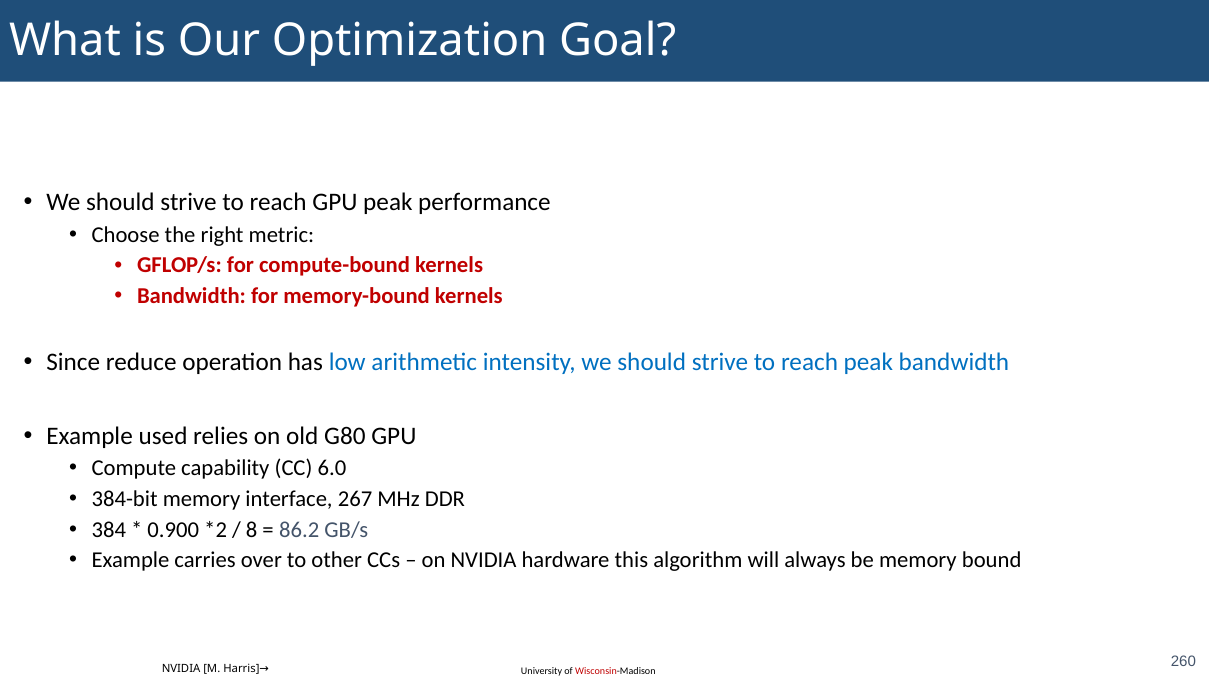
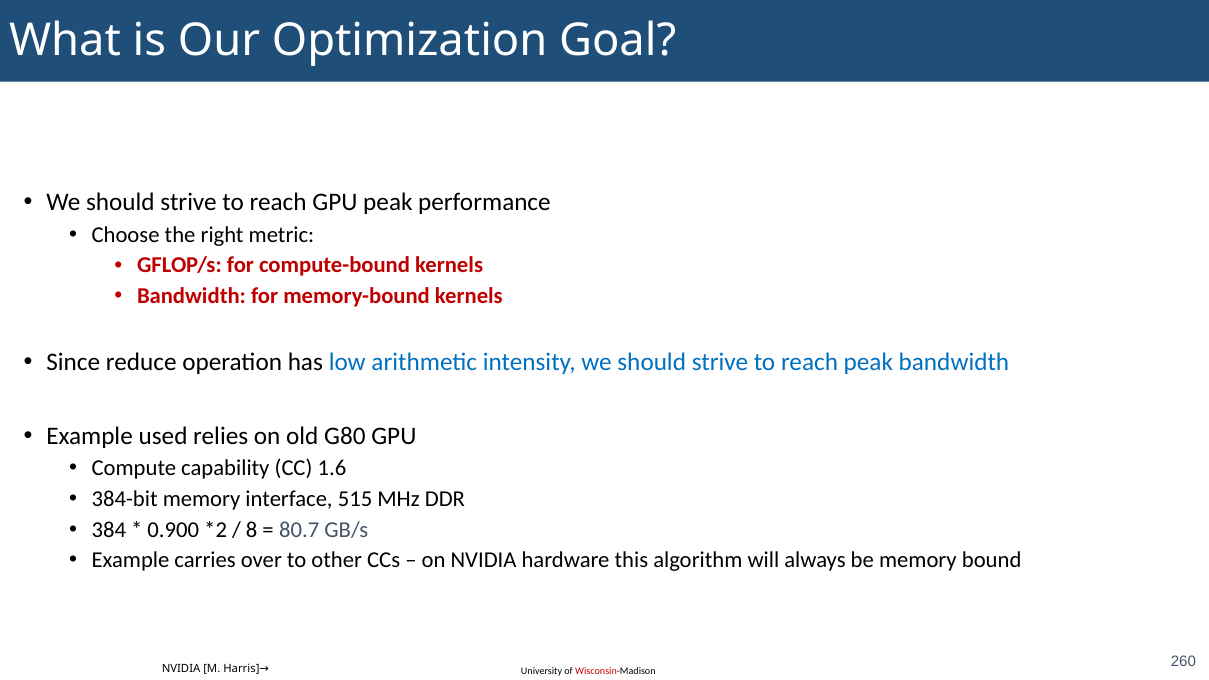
6.0: 6.0 -> 1.6
267: 267 -> 515
86.2: 86.2 -> 80.7
